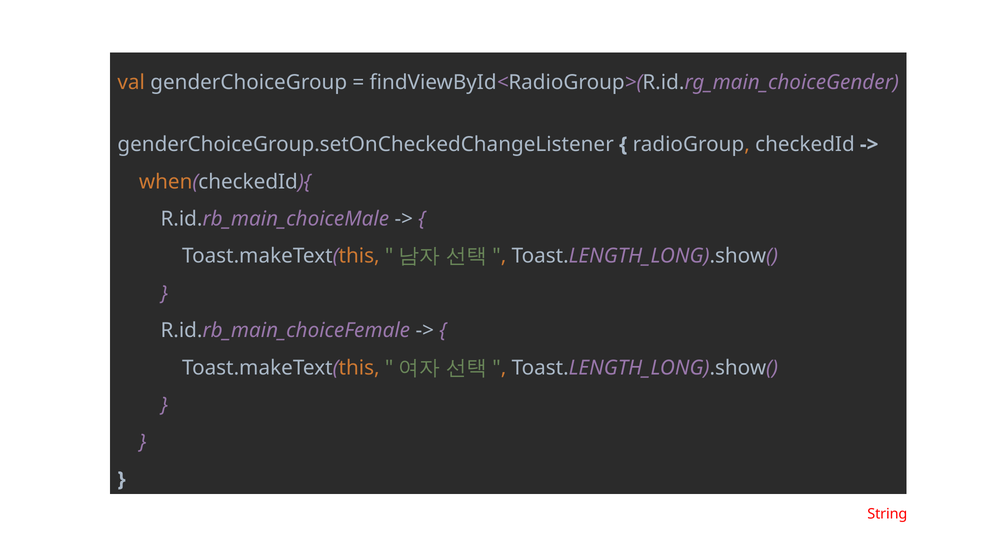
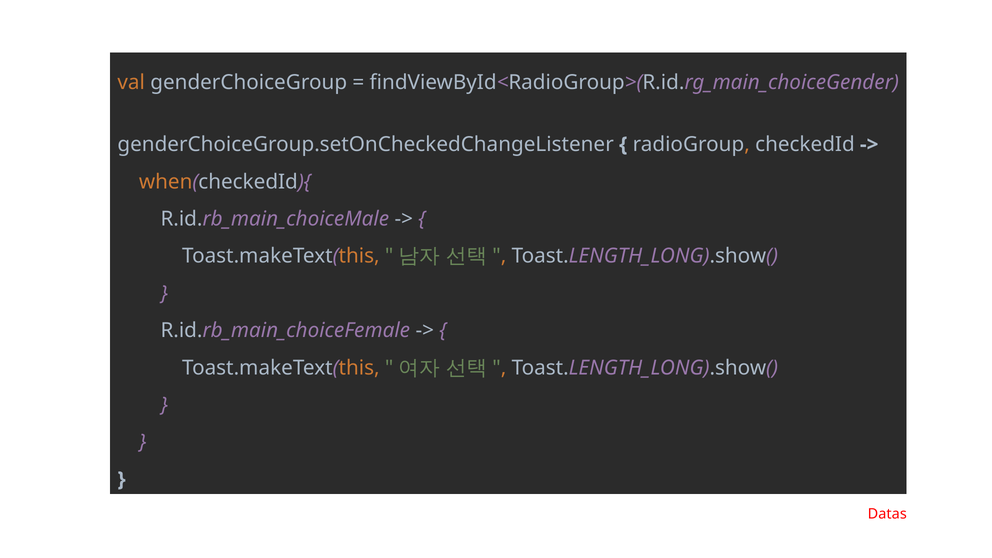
String: String -> Datas
